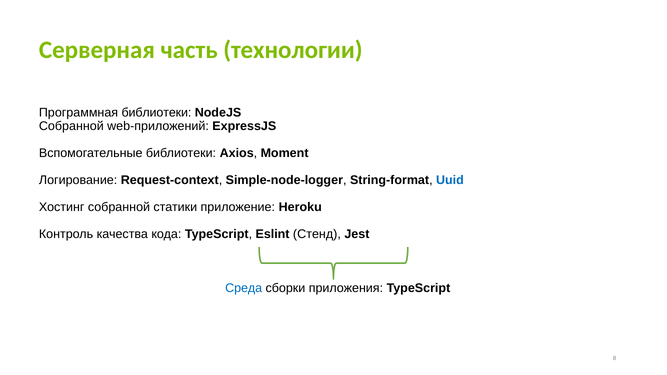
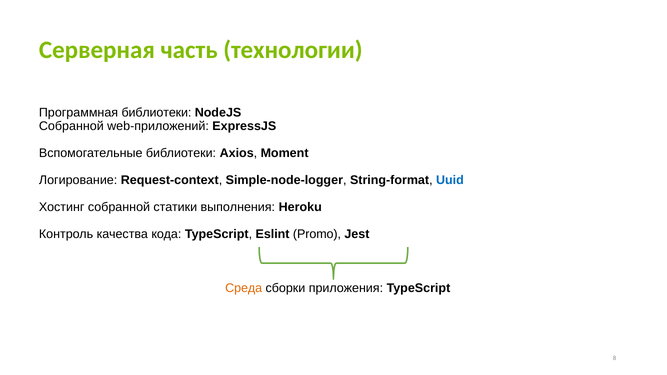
приложение: приложение -> выполнения
Стенд: Стенд -> Promo
Среда colour: blue -> orange
